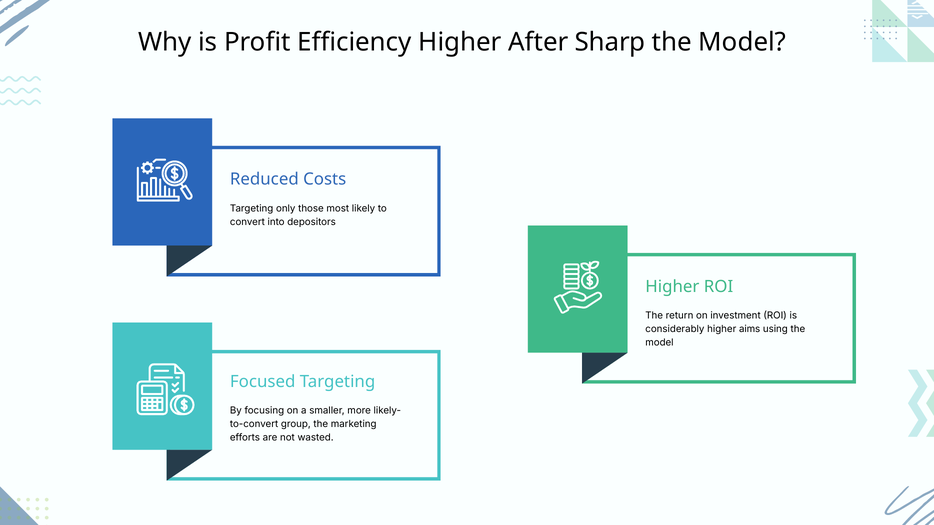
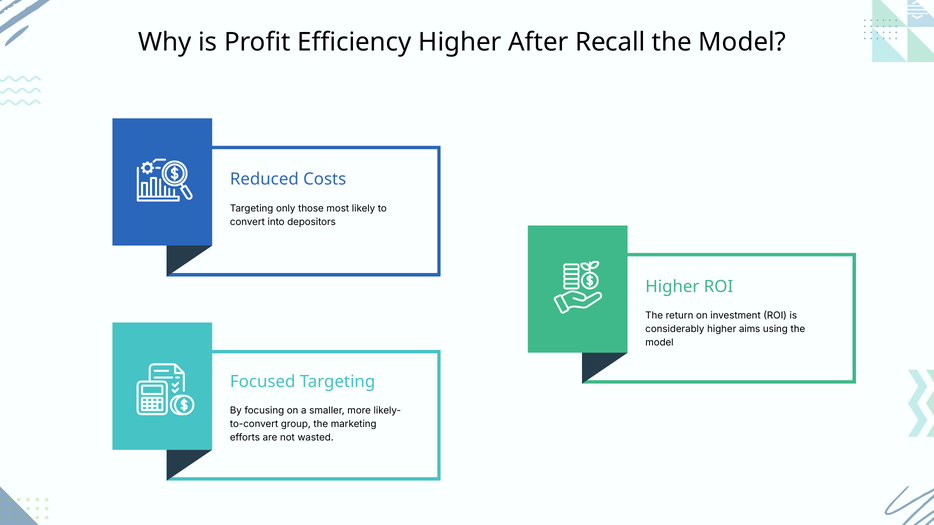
Sharp: Sharp -> Recall
